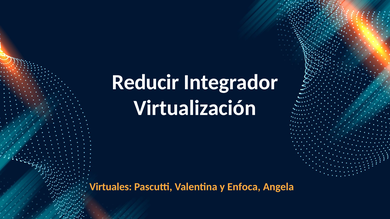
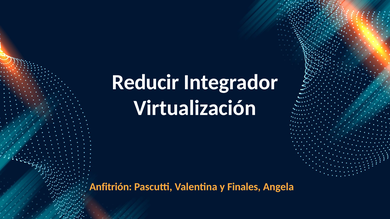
Virtuales: Virtuales -> Anfitrión
Enfoca: Enfoca -> Finales
